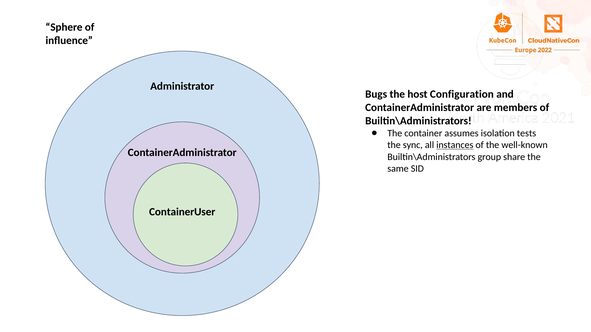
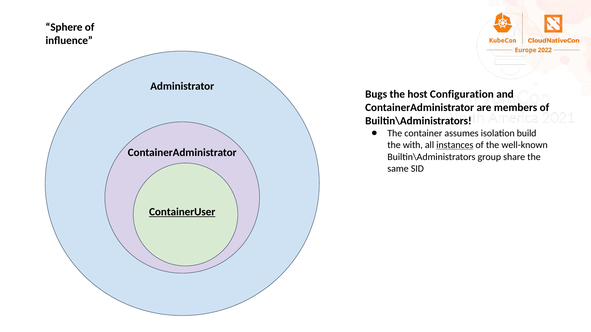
tests: tests -> build
sync: sync -> with
ContainerUser underline: none -> present
